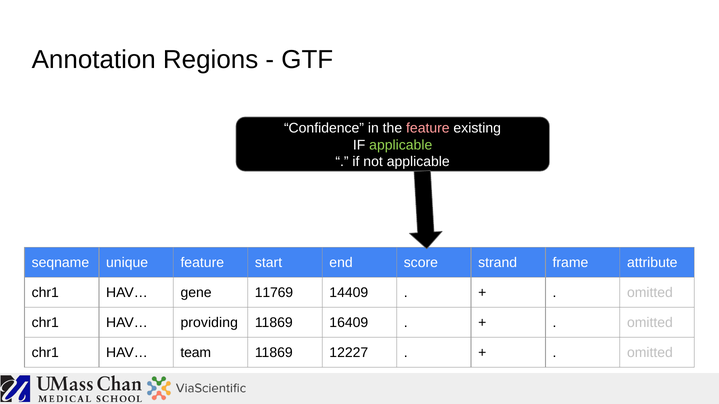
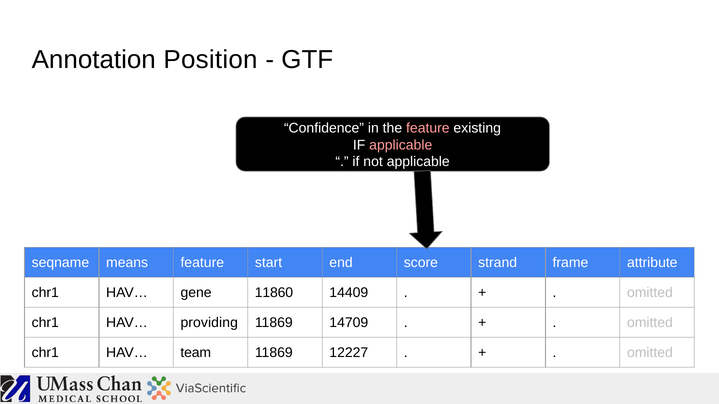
Regions: Regions -> Position
applicable at (401, 145) colour: light green -> pink
unique: unique -> means
11769: 11769 -> 11860
16409: 16409 -> 14709
